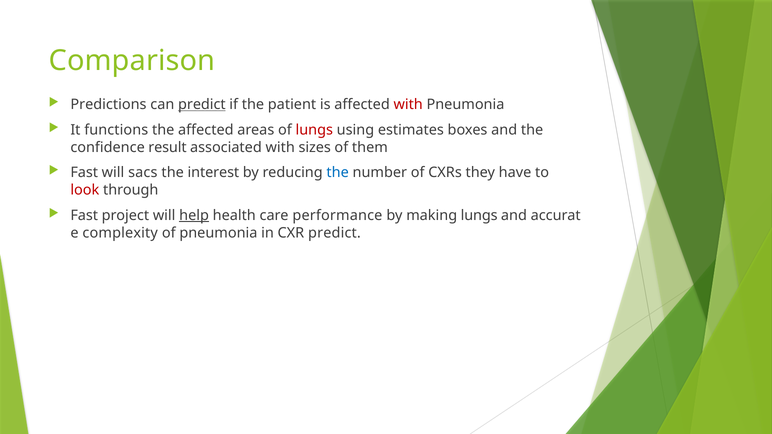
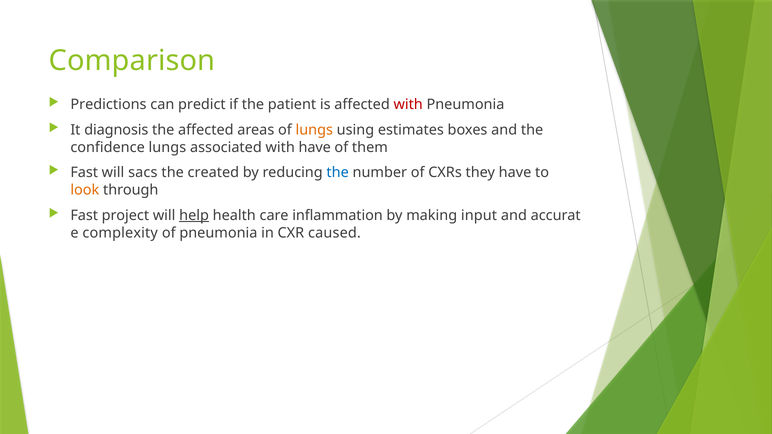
predict at (202, 105) underline: present -> none
functions: functions -> diagnosis
lungs at (314, 130) colour: red -> orange
confidence result: result -> lungs
with sizes: sizes -> have
interest: interest -> created
look colour: red -> orange
performance: performance -> inflammation
making lungs: lungs -> input
CXR predict: predict -> caused
